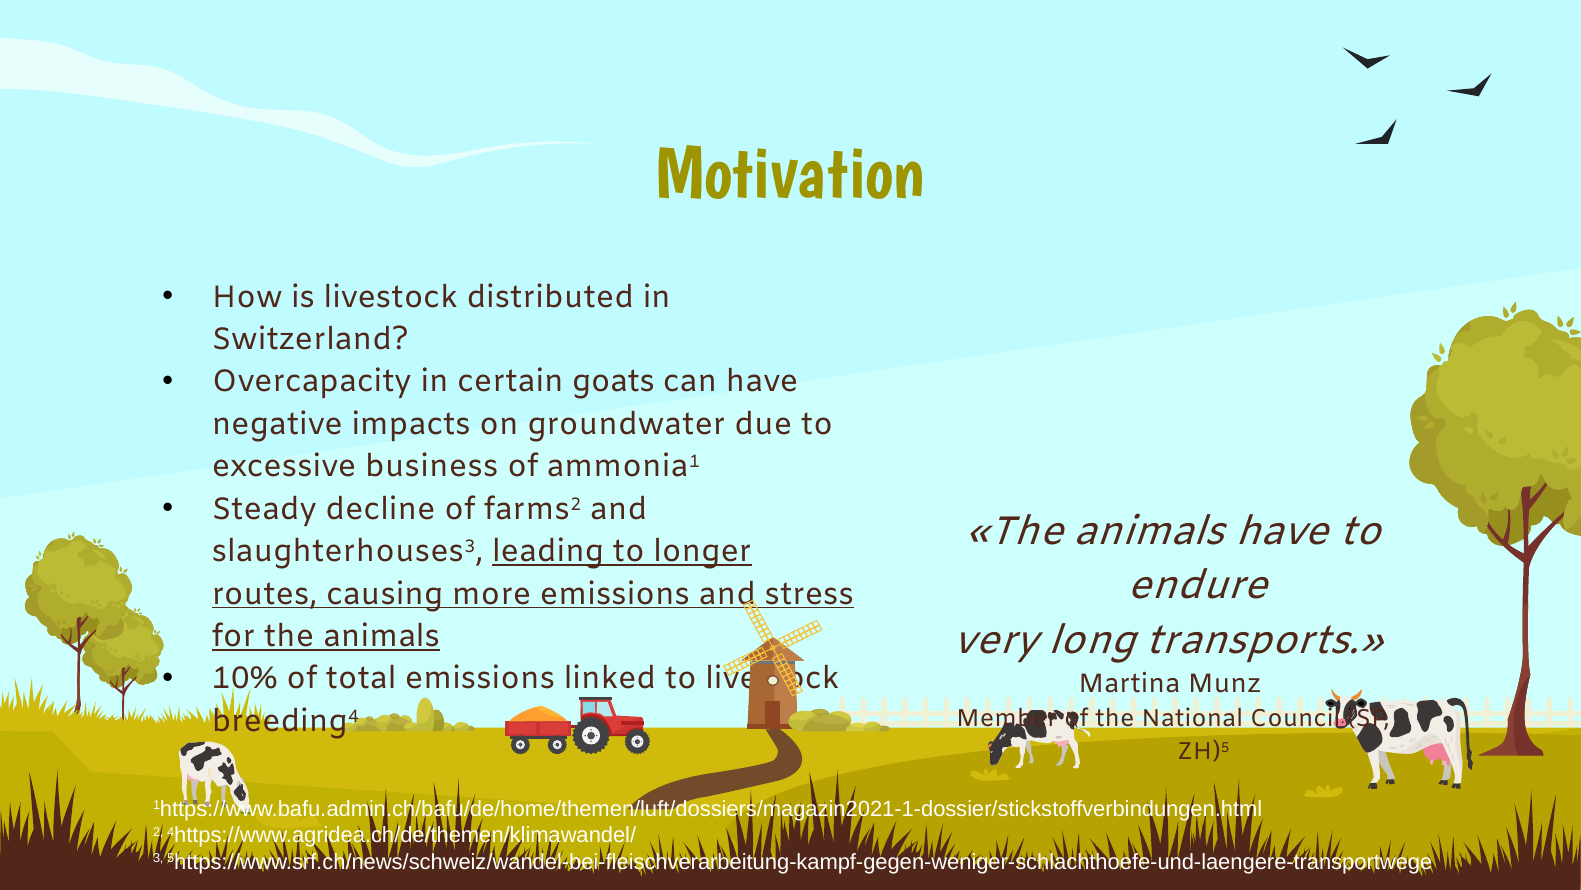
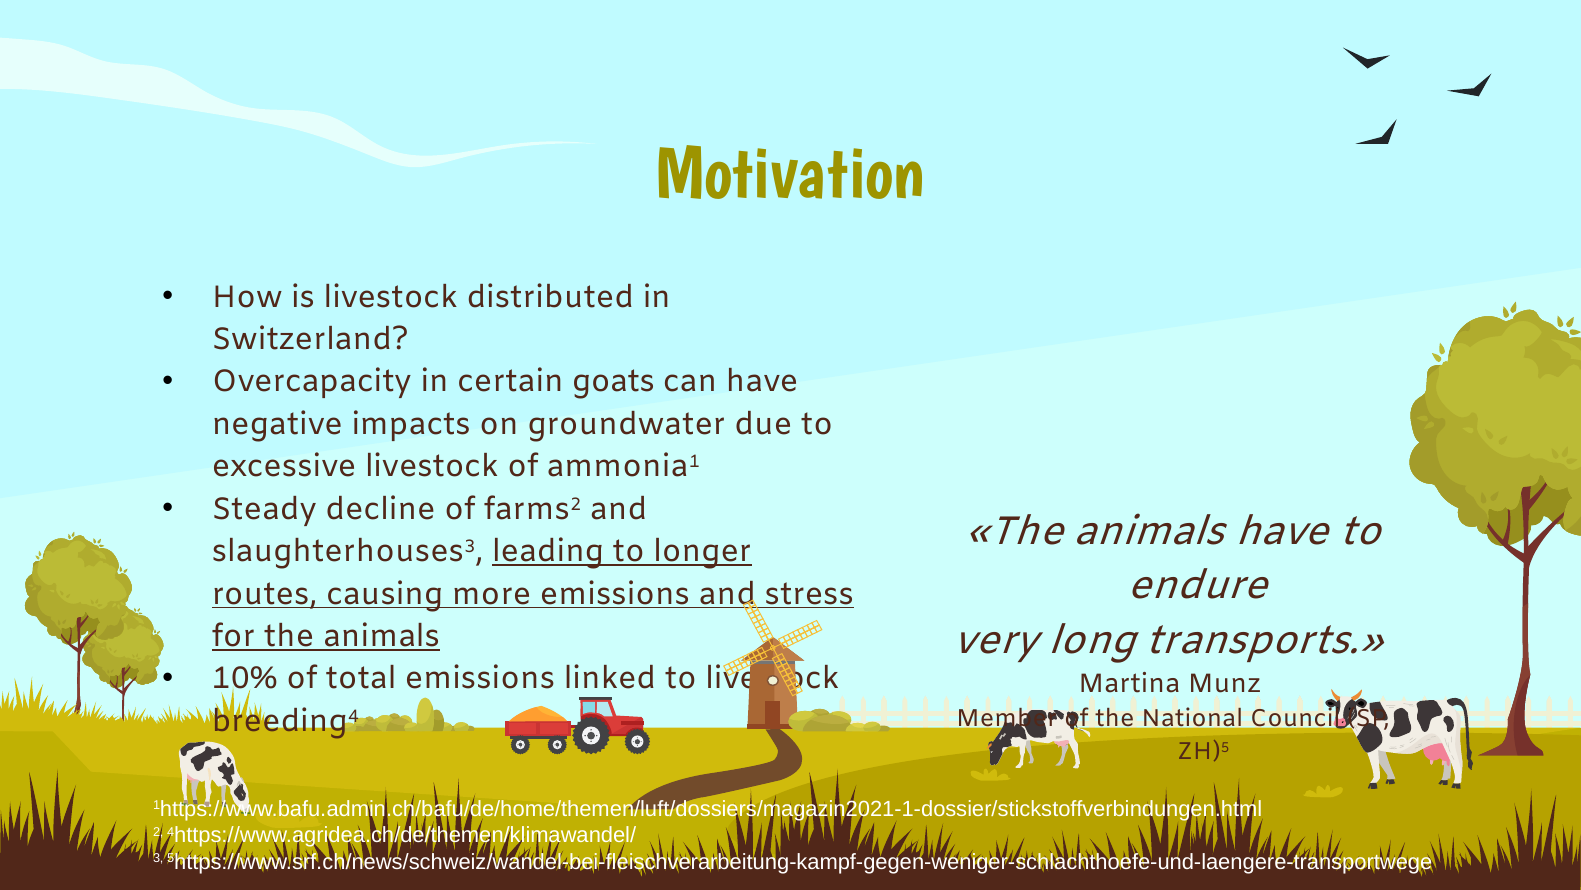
excessive business: business -> livestock
